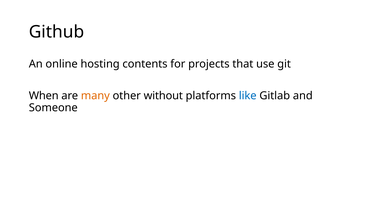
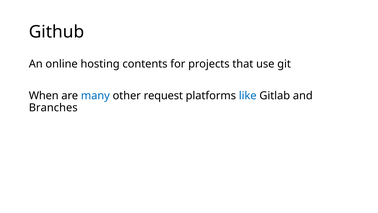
many colour: orange -> blue
without: without -> request
Someone: Someone -> Branches
